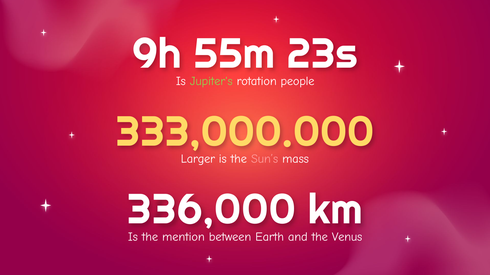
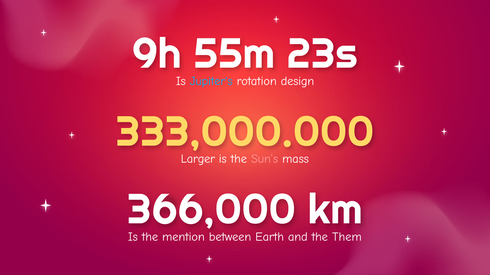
Jupiter's colour: light green -> light blue
people: people -> design
336,000: 336,000 -> 366,000
Venus: Venus -> Them
